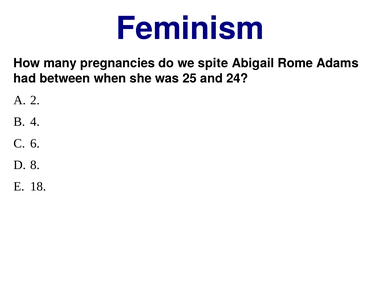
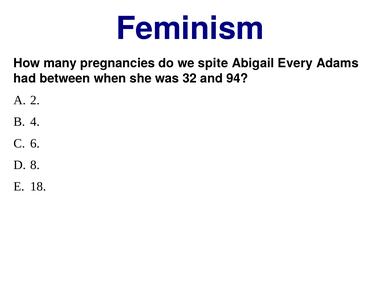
Rome: Rome -> Every
25: 25 -> 32
24: 24 -> 94
